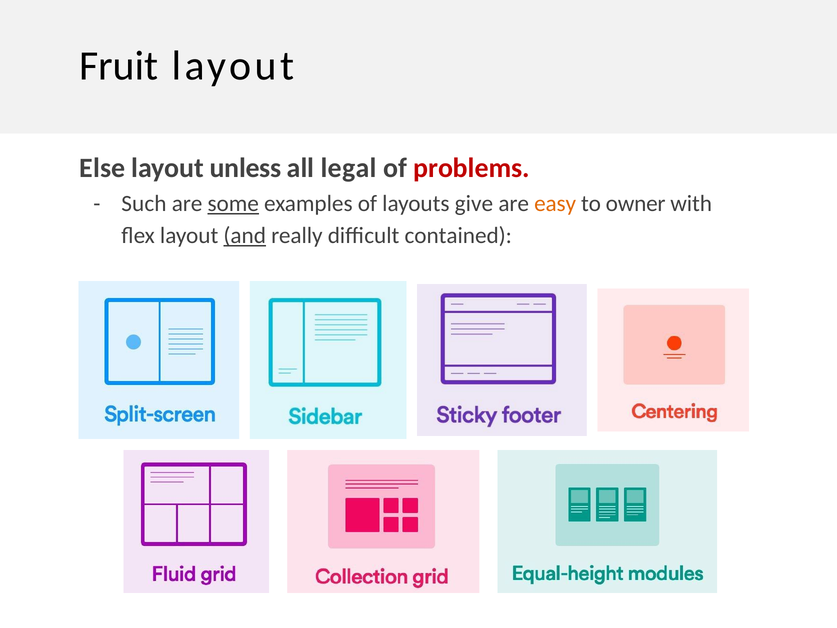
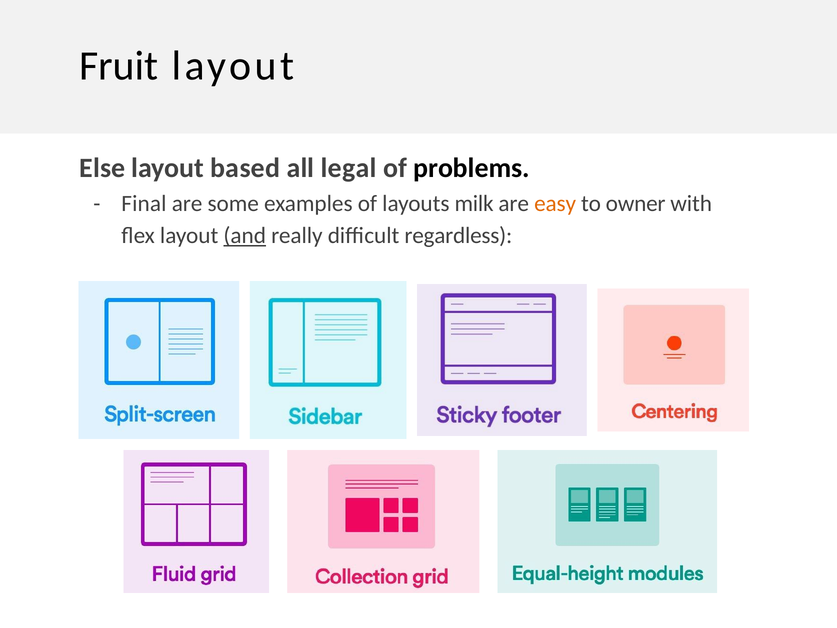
unless: unless -> based
problems colour: red -> black
Such: Such -> Final
some underline: present -> none
give: give -> milk
contained: contained -> regardless
